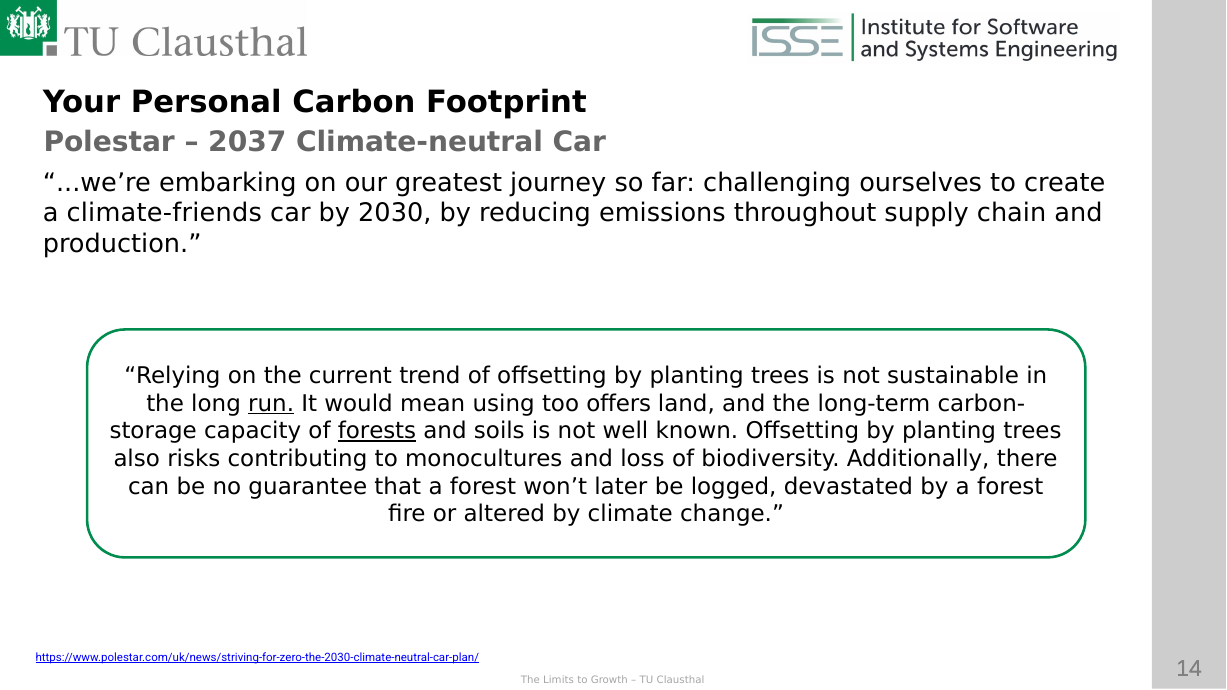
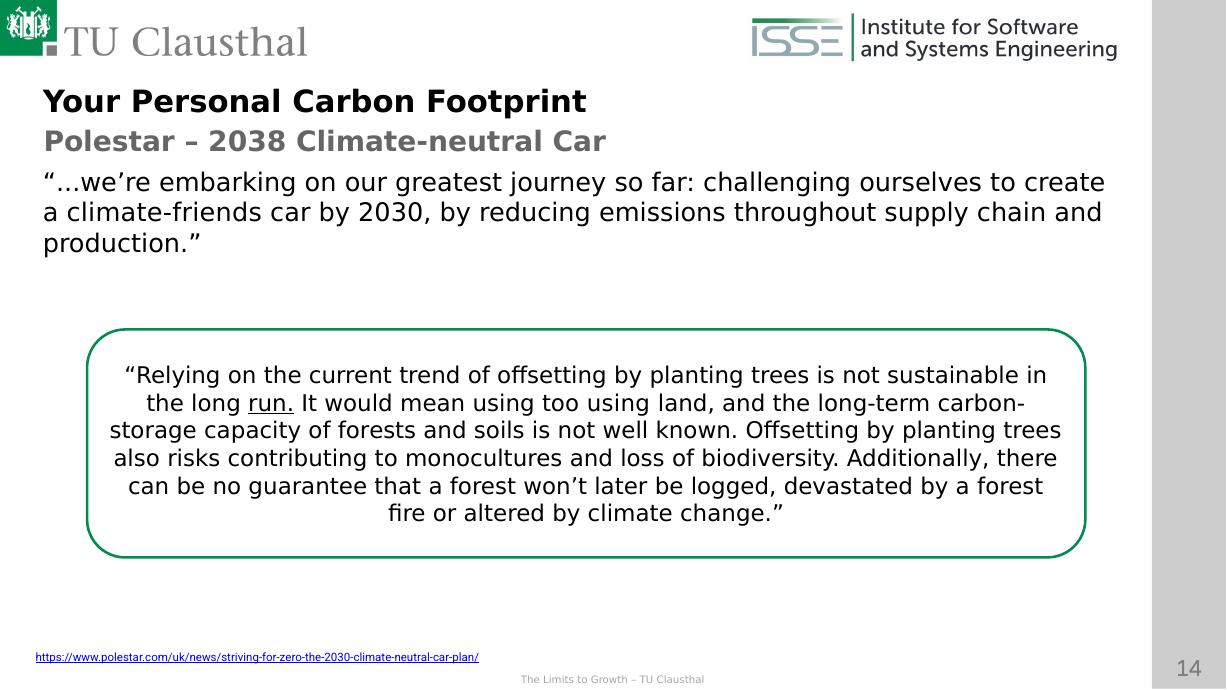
2037: 2037 -> 2038
too offers: offers -> using
forests underline: present -> none
